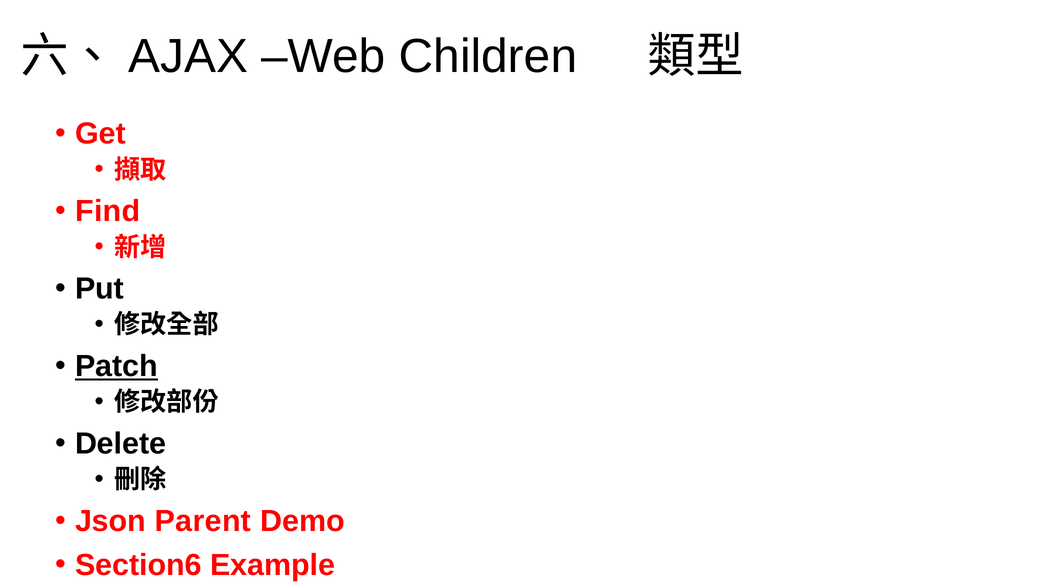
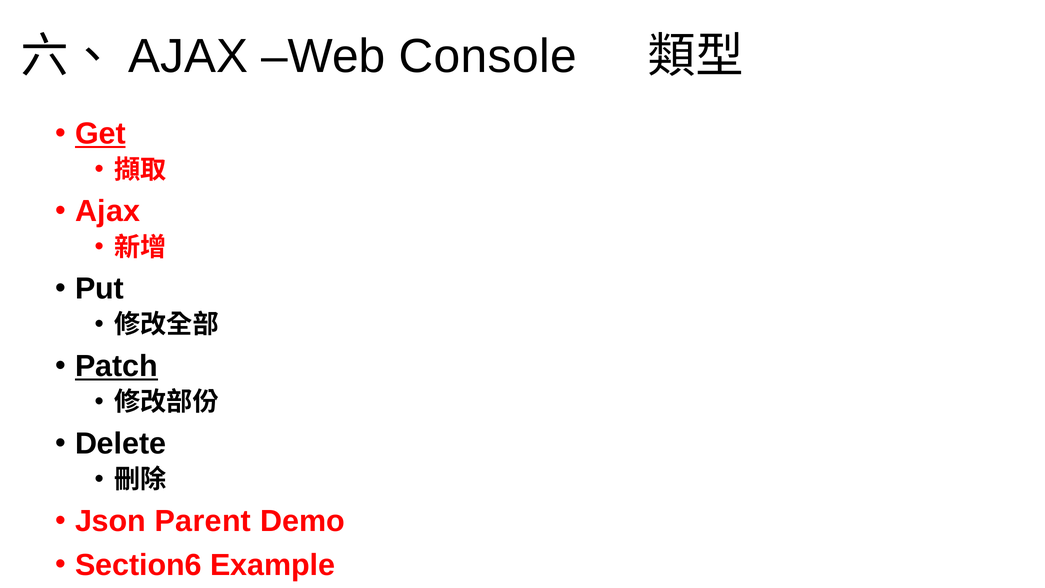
Children: Children -> Console
Get underline: none -> present
Find at (108, 211): Find -> Ajax
